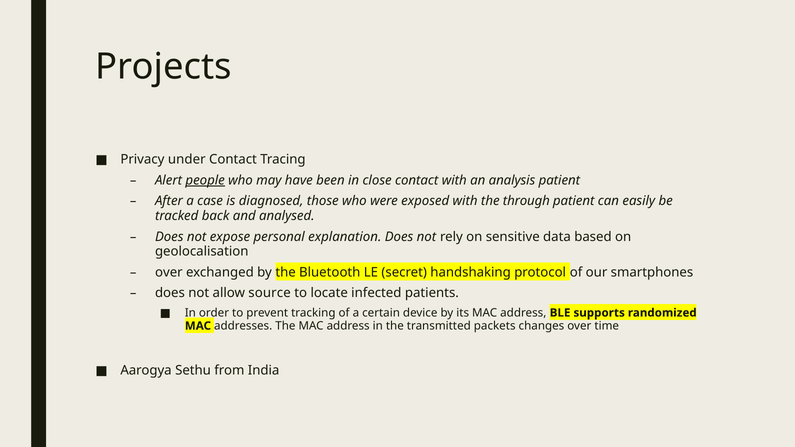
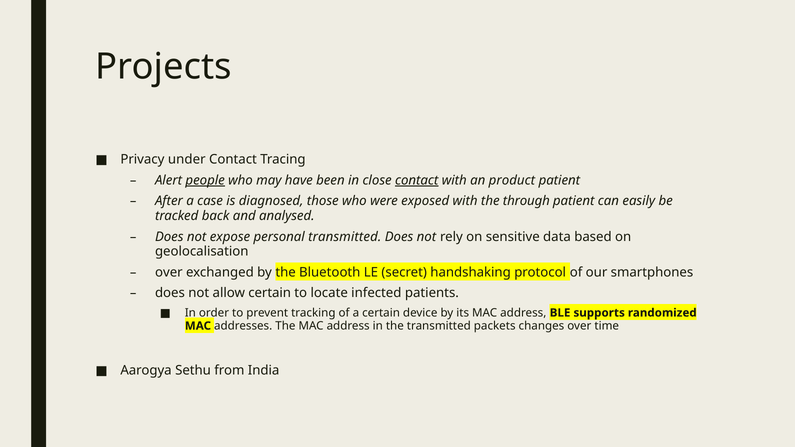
contact at (417, 180) underline: none -> present
analysis: analysis -> product
personal explanation: explanation -> transmitted
allow source: source -> certain
